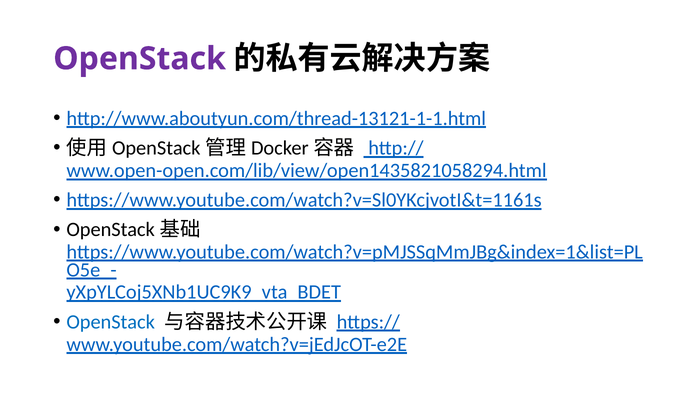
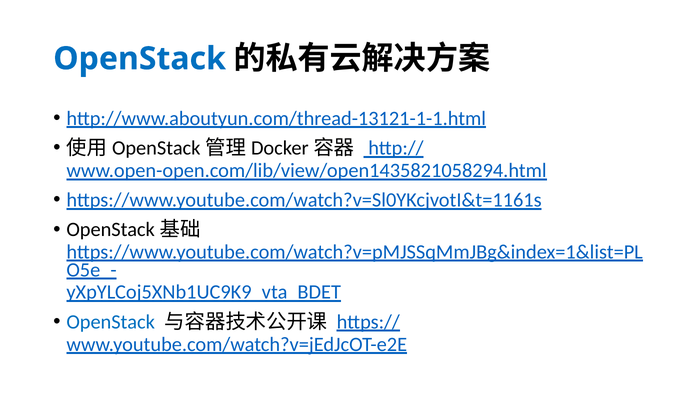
OpenStack at (140, 59) colour: purple -> blue
